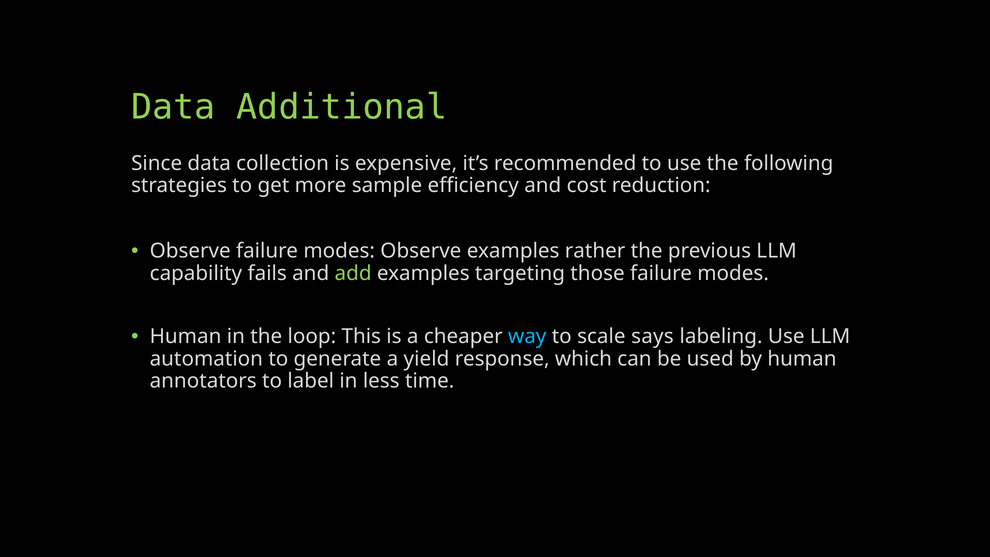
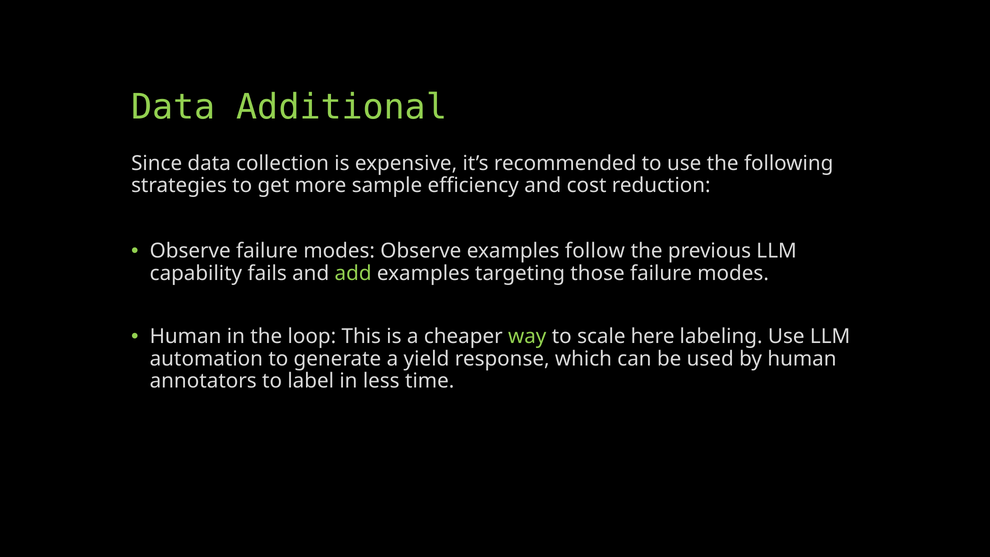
rather: rather -> follow
way colour: light blue -> light green
says: says -> here
